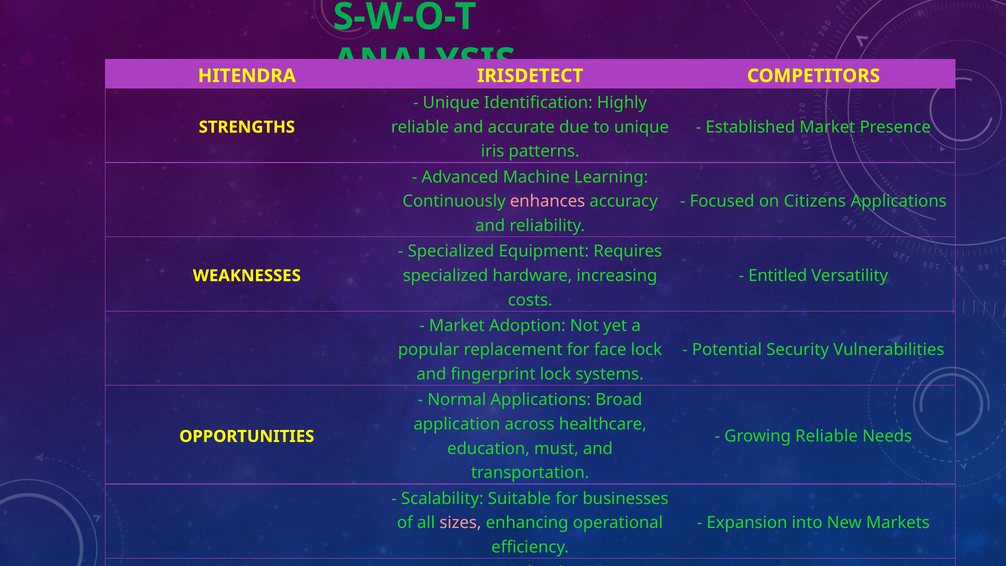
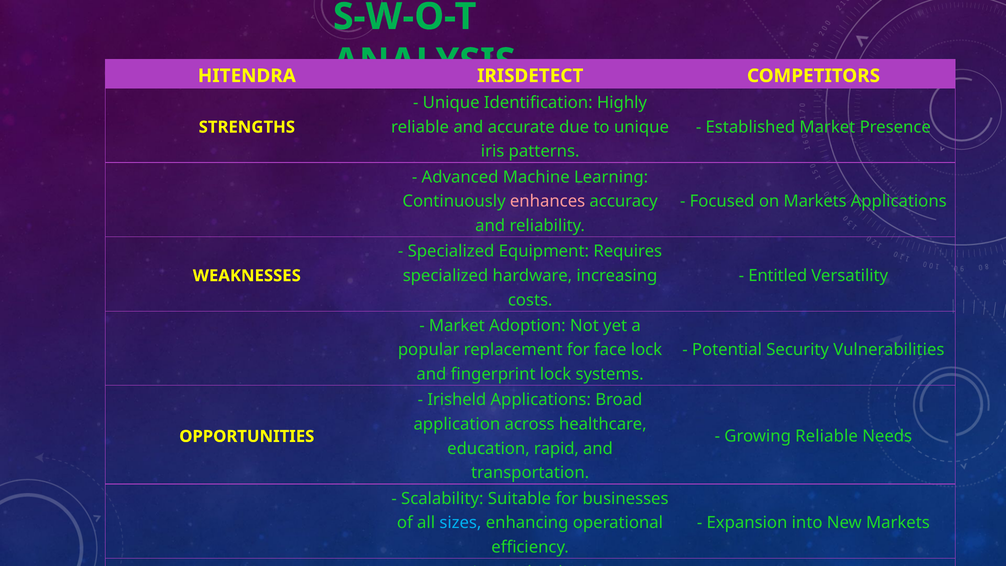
on Citizens: Citizens -> Markets
Normal: Normal -> Irisheld
must: must -> rapid
sizes colour: pink -> light blue
